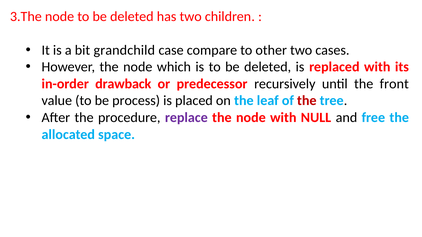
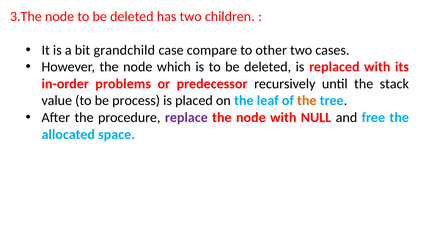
drawback: drawback -> problems
front: front -> stack
the at (307, 101) colour: red -> orange
